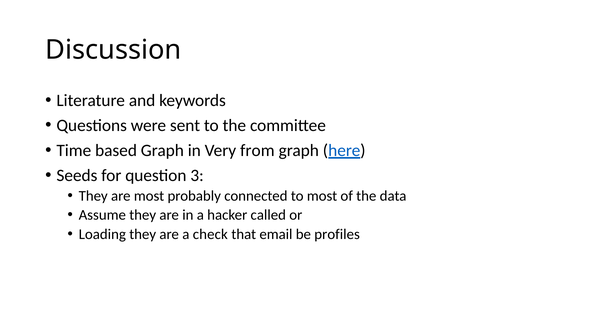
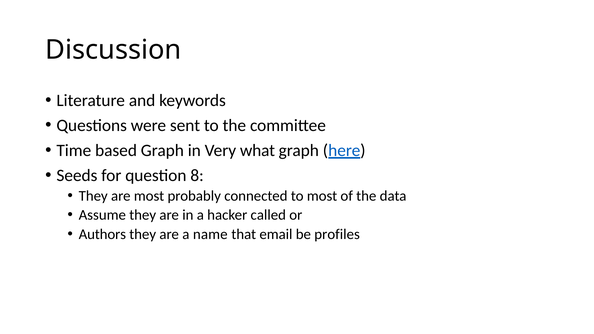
from: from -> what
3: 3 -> 8
Loading: Loading -> Authors
check: check -> name
